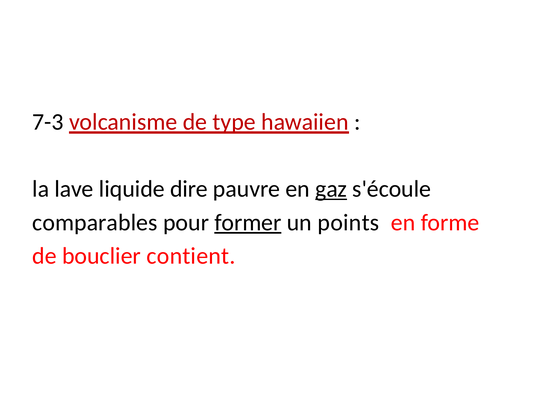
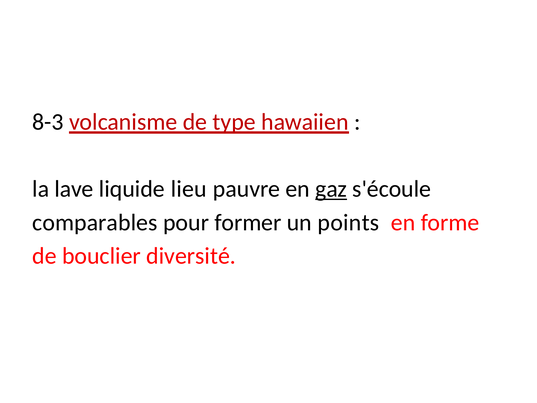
7-3: 7-3 -> 8-3
dire: dire -> lieu
former underline: present -> none
contient: contient -> diversité
